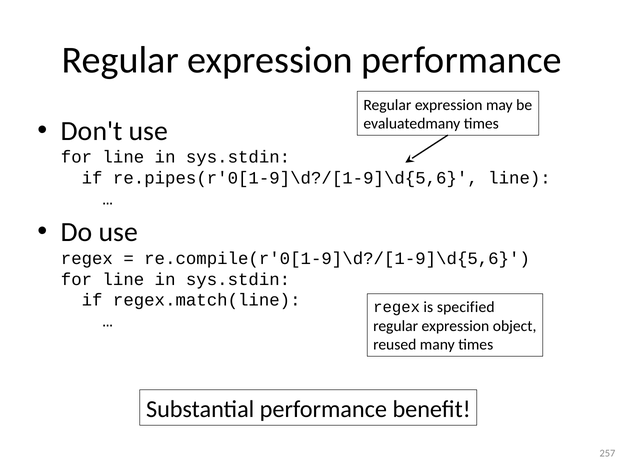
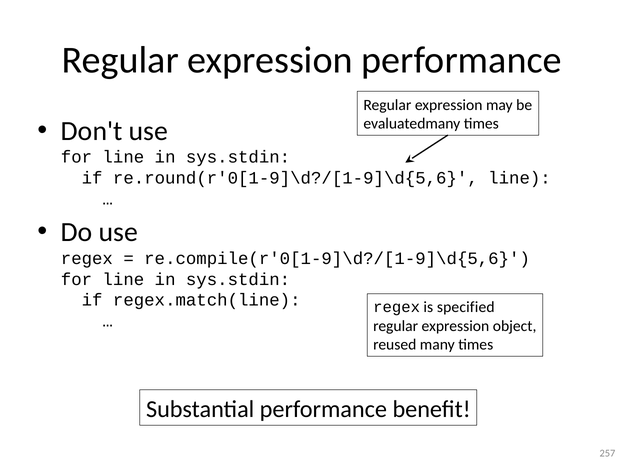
re.pipes(r'0[1-9]\d?/[1-9]\d{5,6: re.pipes(r'0[1-9]\d?/[1-9]\d{5,6 -> re.round(r'0[1-9]\d?/[1-9]\d{5,6
